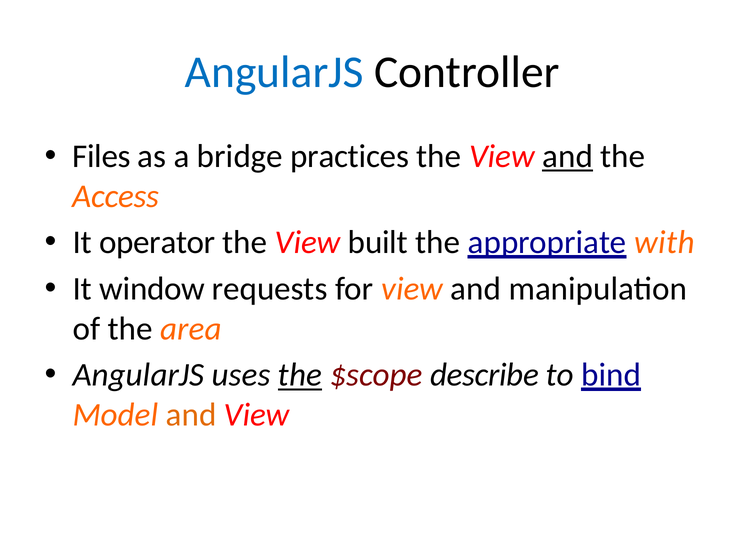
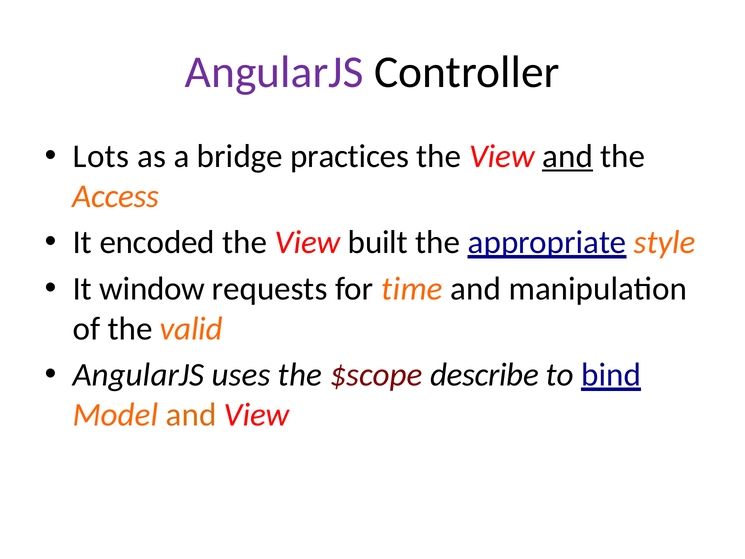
AngularJS at (274, 72) colour: blue -> purple
Files: Files -> Lots
operator: operator -> encoded
with: with -> style
for view: view -> time
area: area -> valid
the at (300, 375) underline: present -> none
